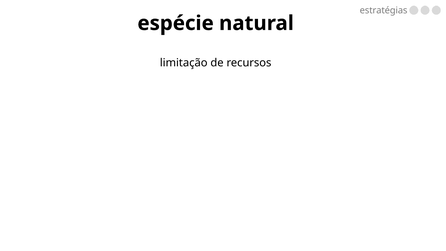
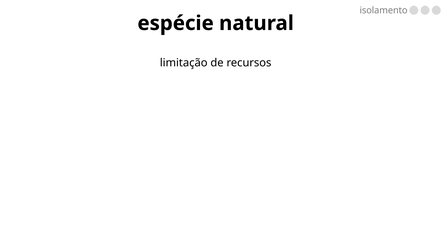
estratégias: estratégias -> isolamento
